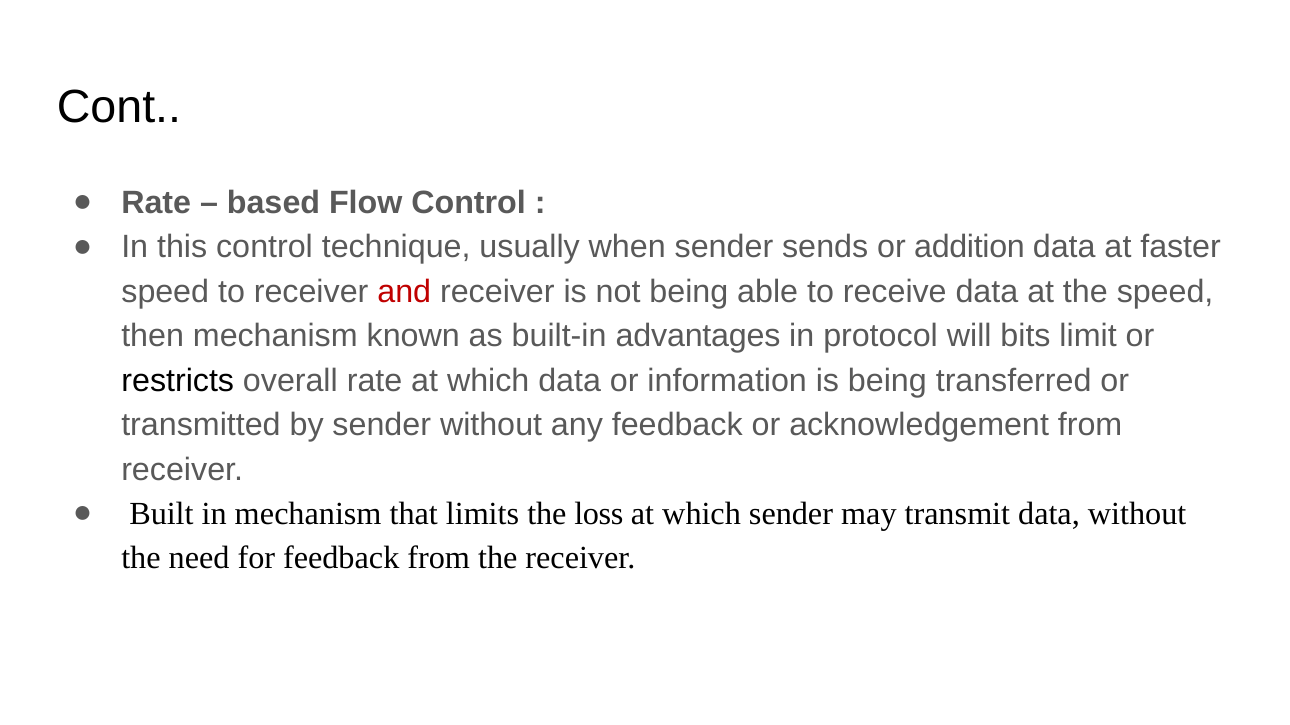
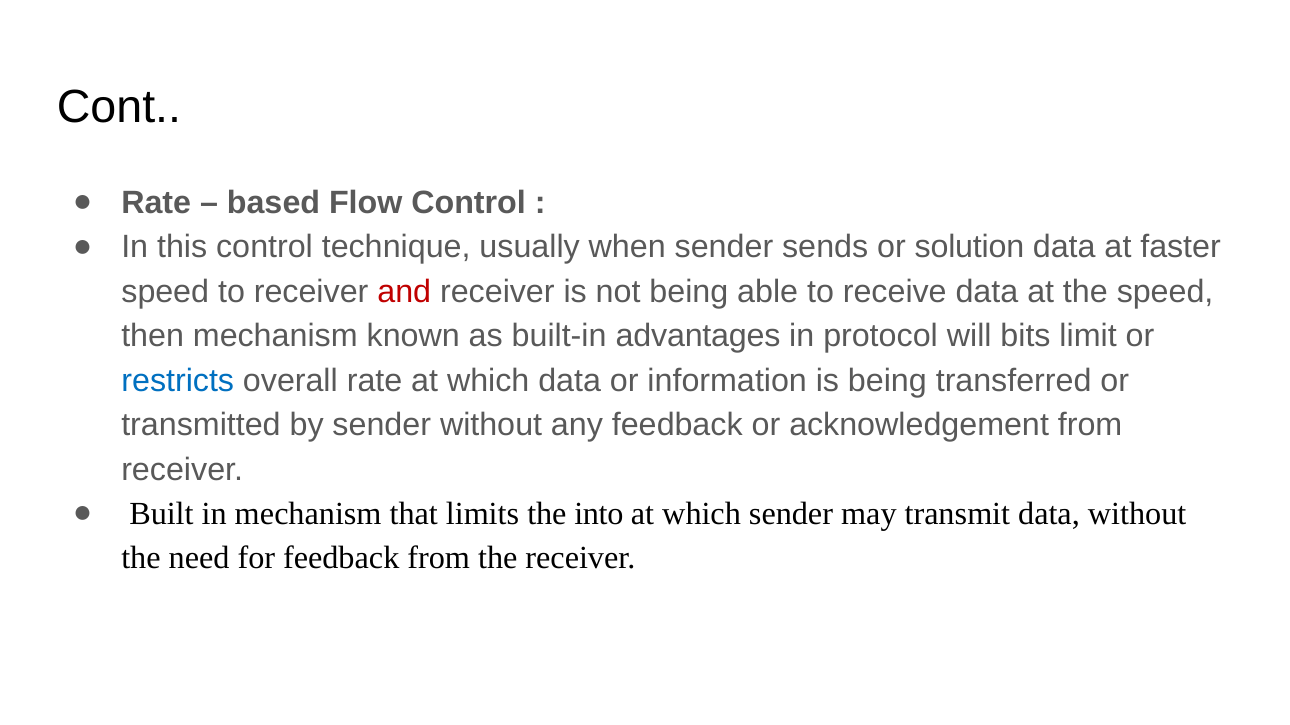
addition: addition -> solution
restricts colour: black -> blue
loss: loss -> into
